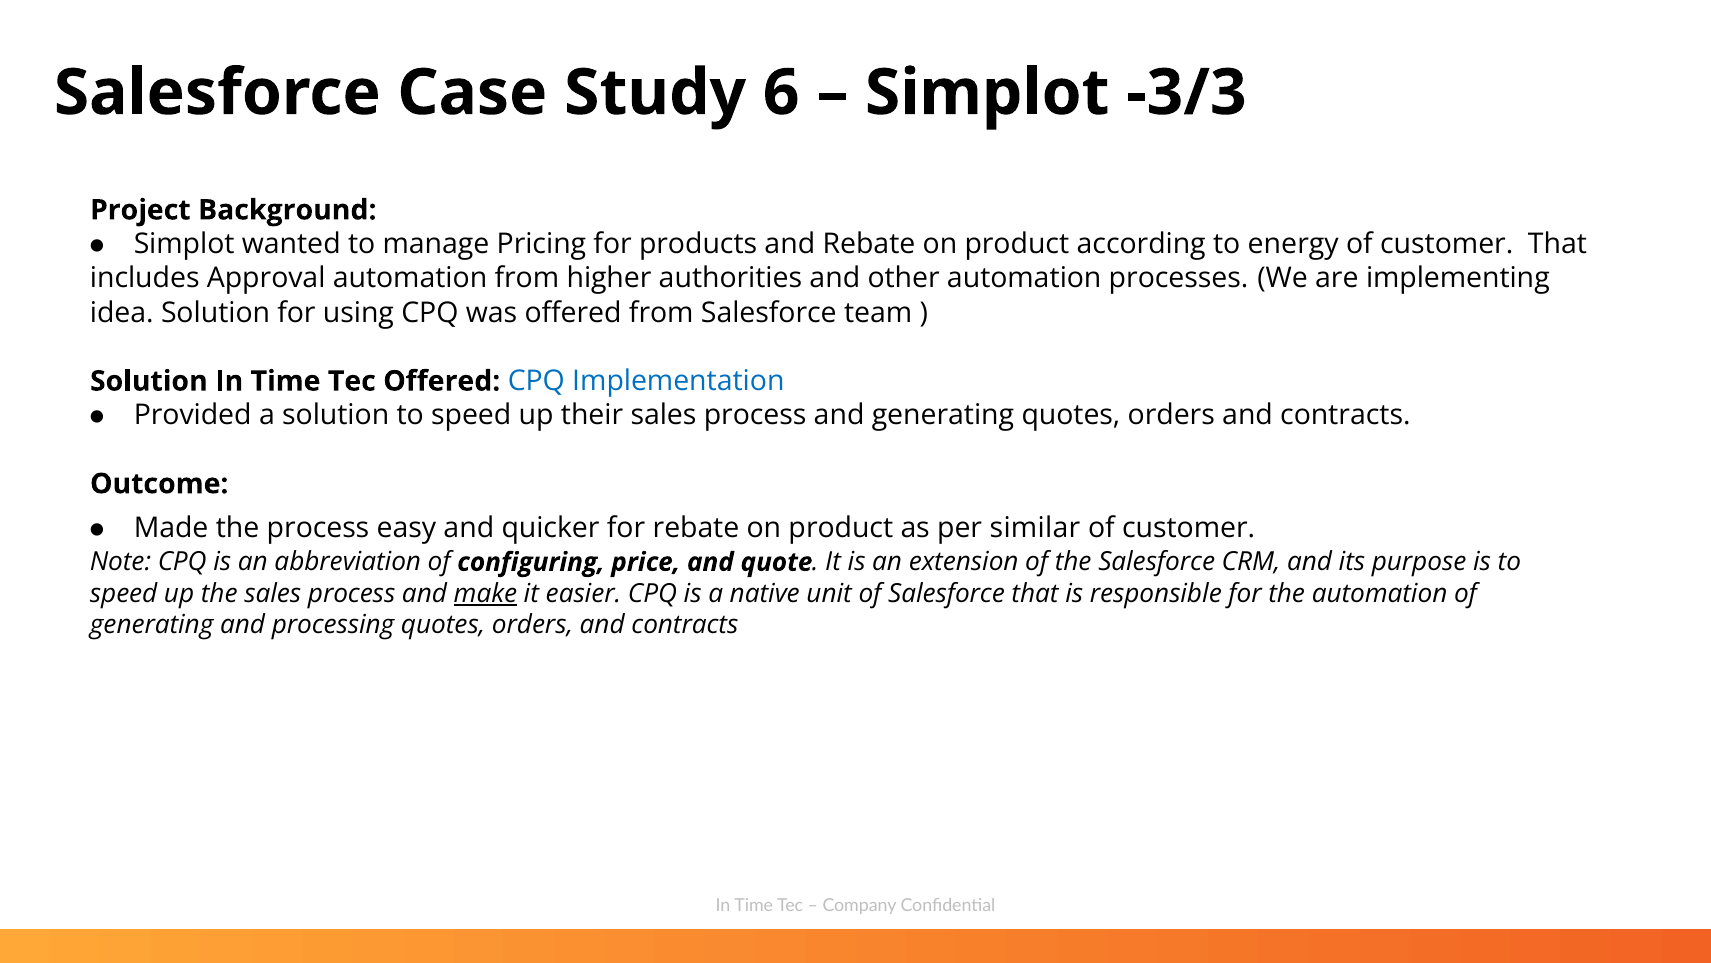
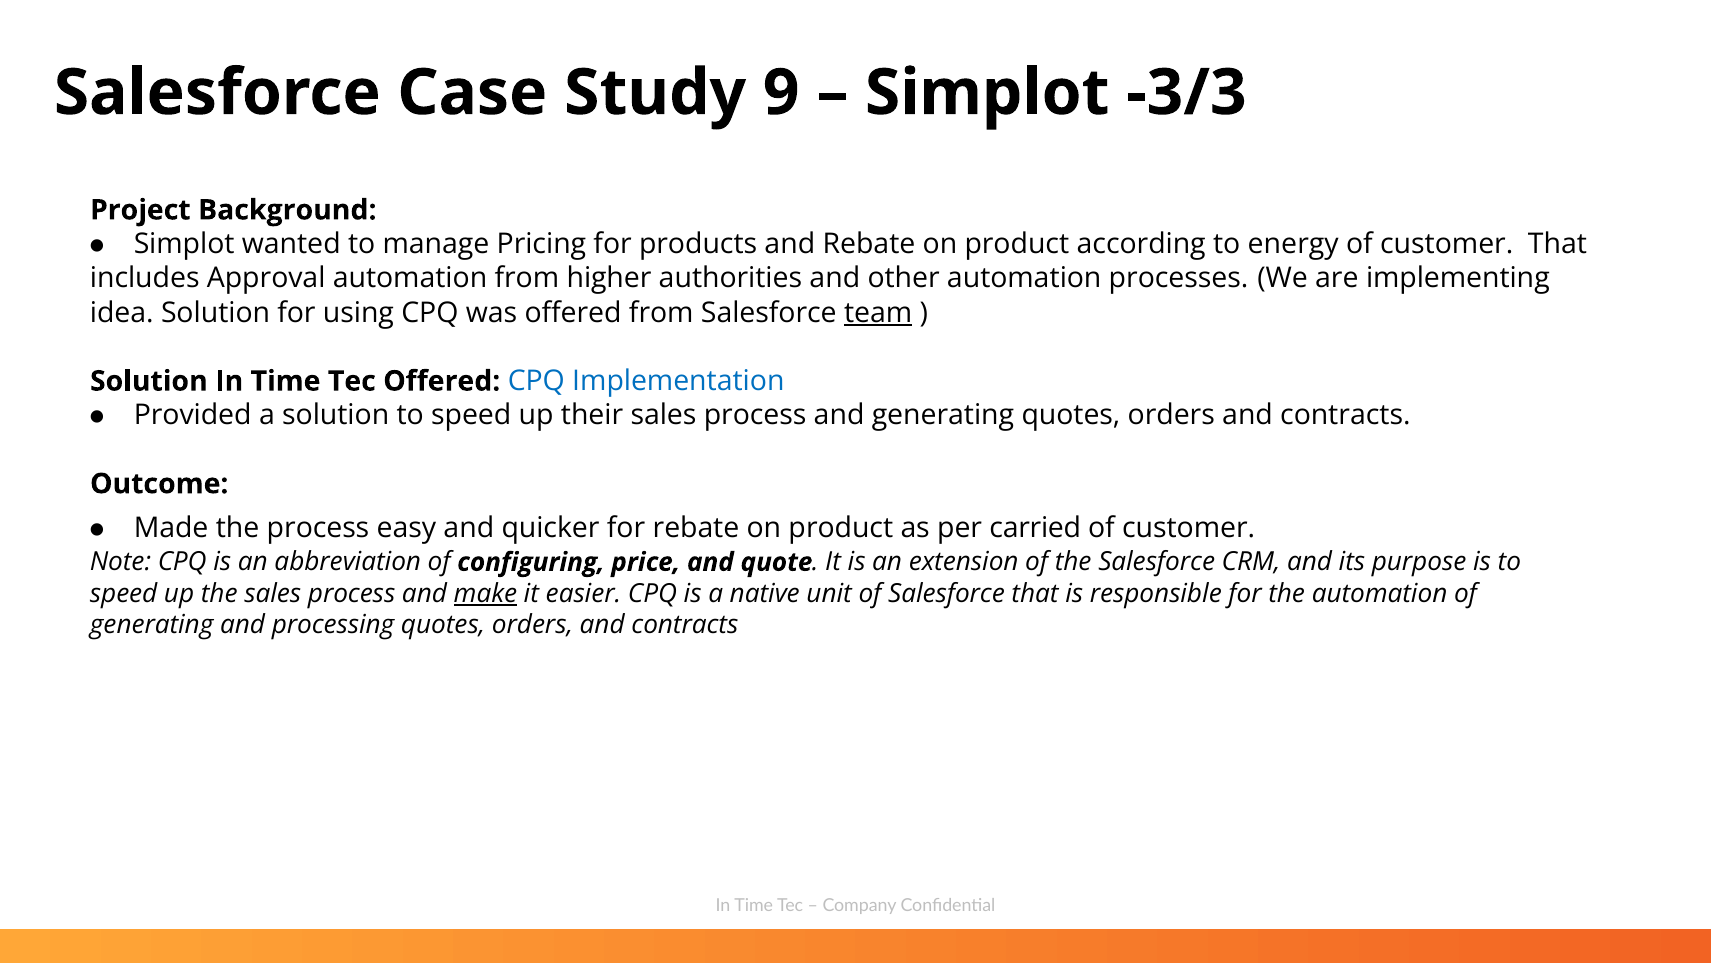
6: 6 -> 9
team underline: none -> present
similar: similar -> carried
